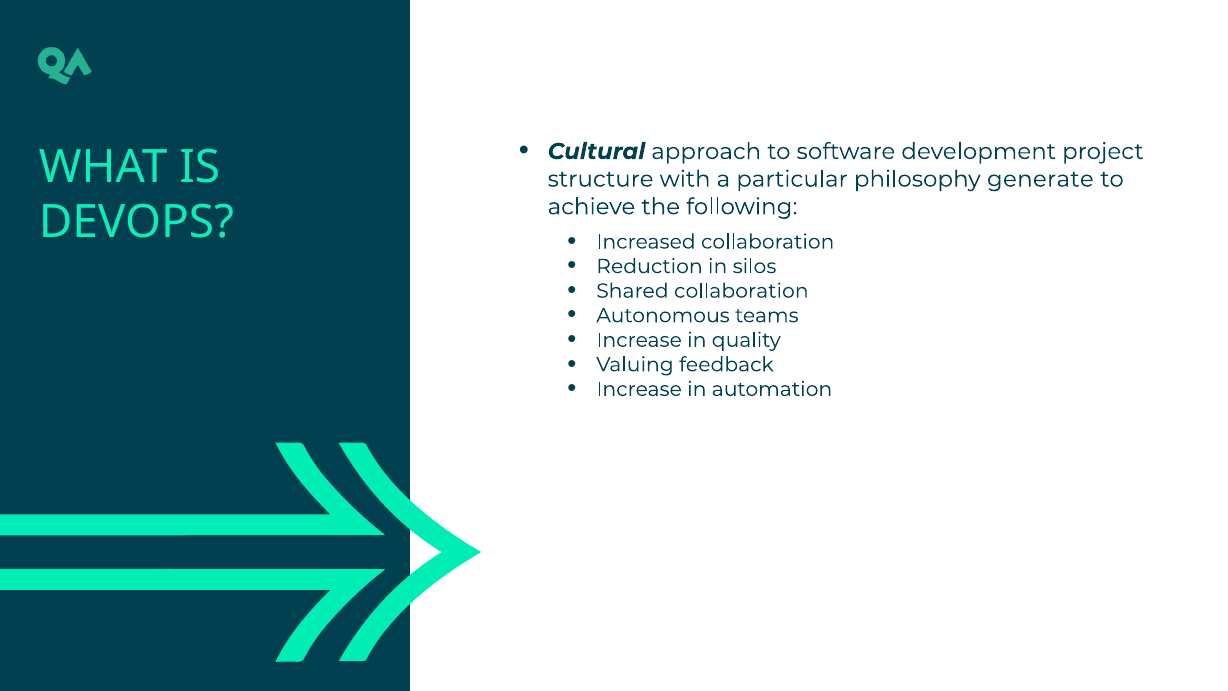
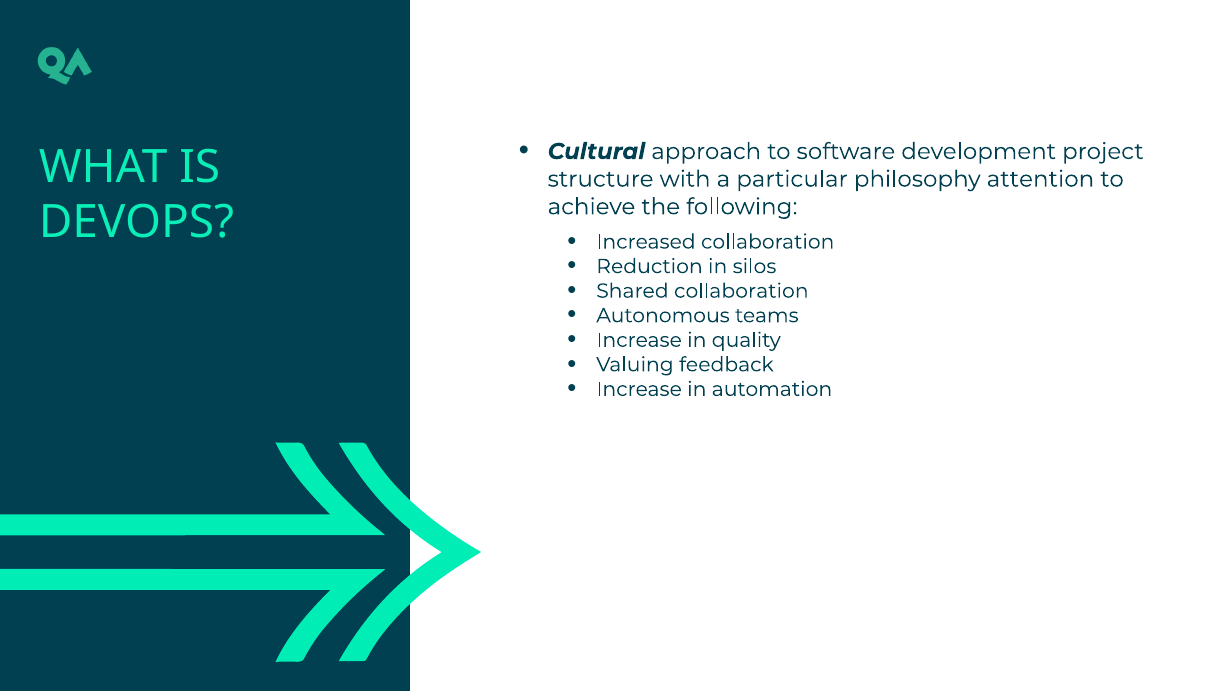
generate: generate -> attention
